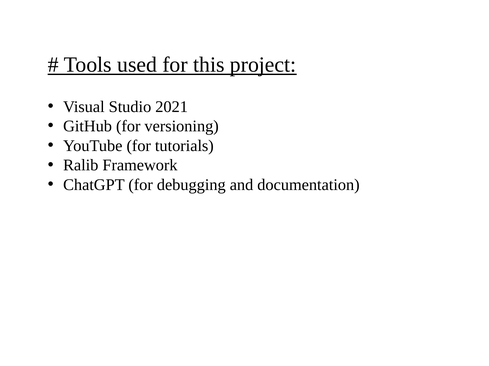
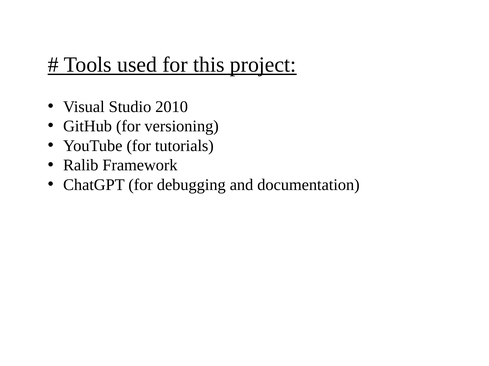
2021: 2021 -> 2010
